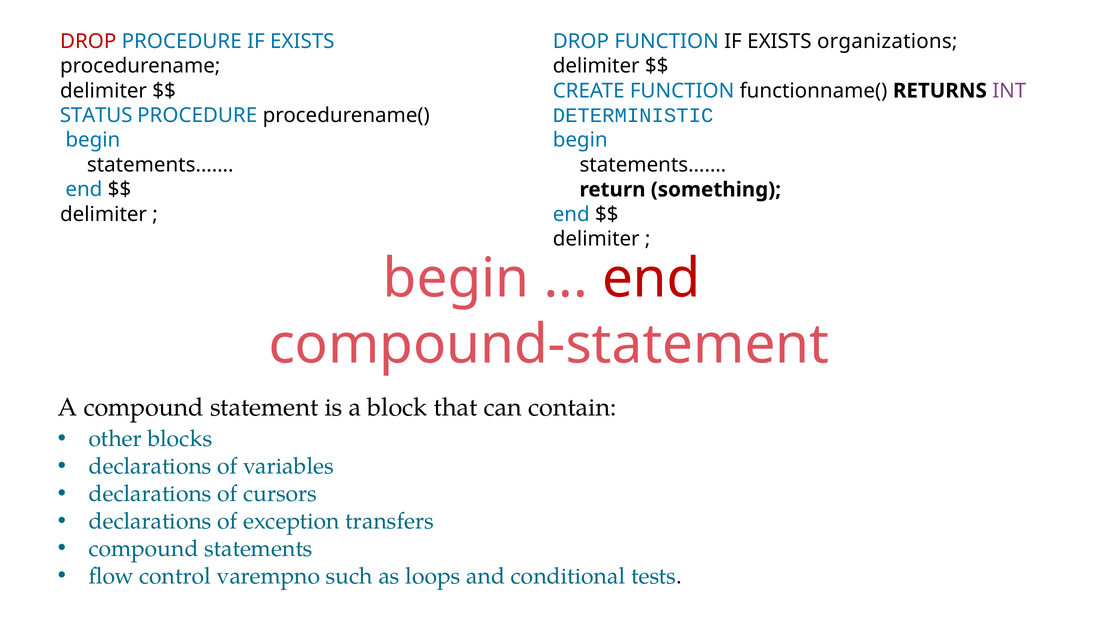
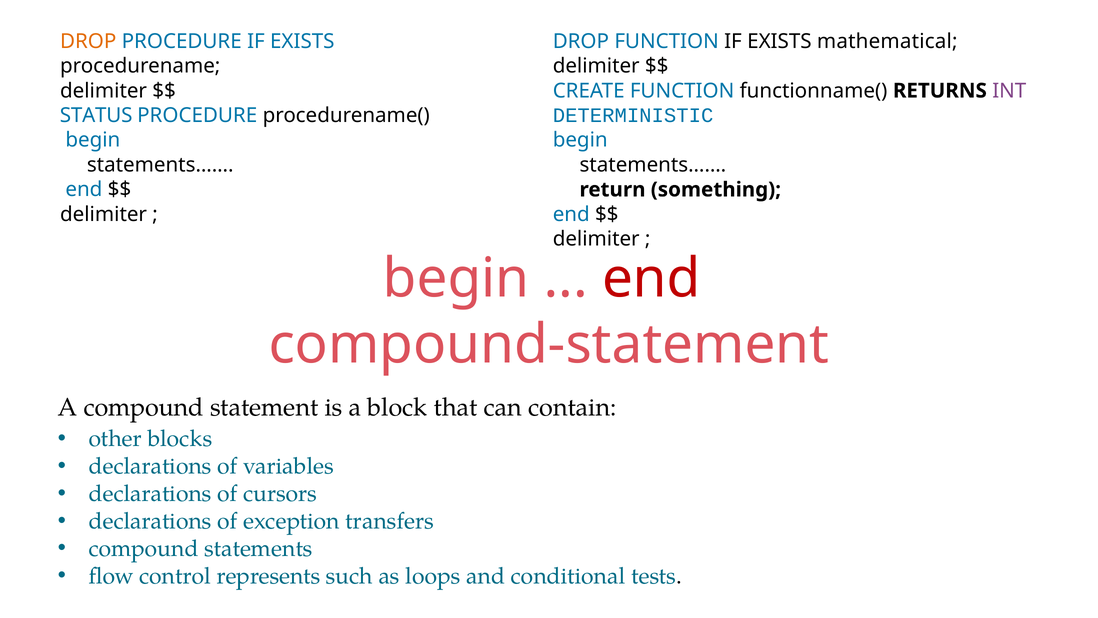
DROP at (88, 41) colour: red -> orange
organizations: organizations -> mathematical
varempno: varempno -> represents
